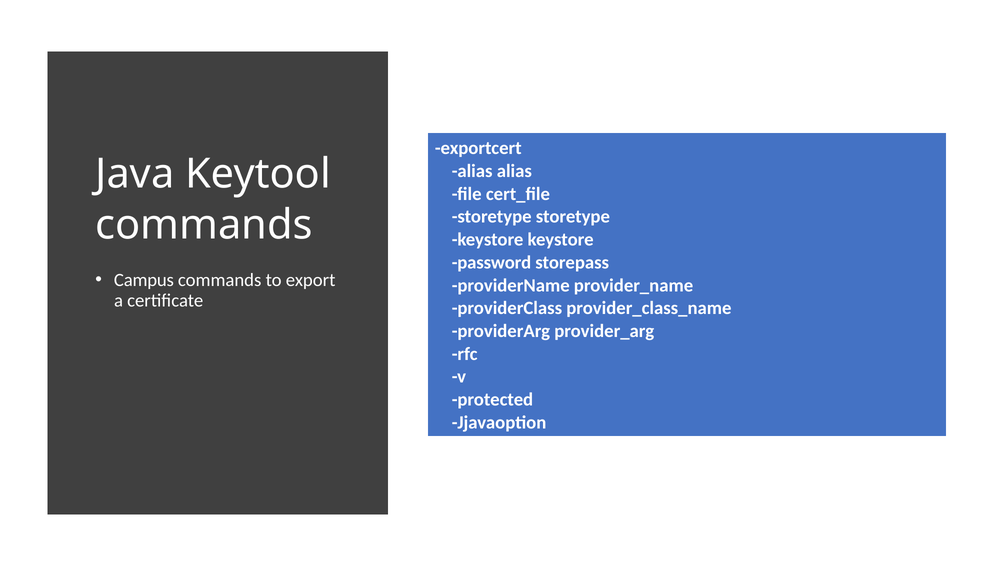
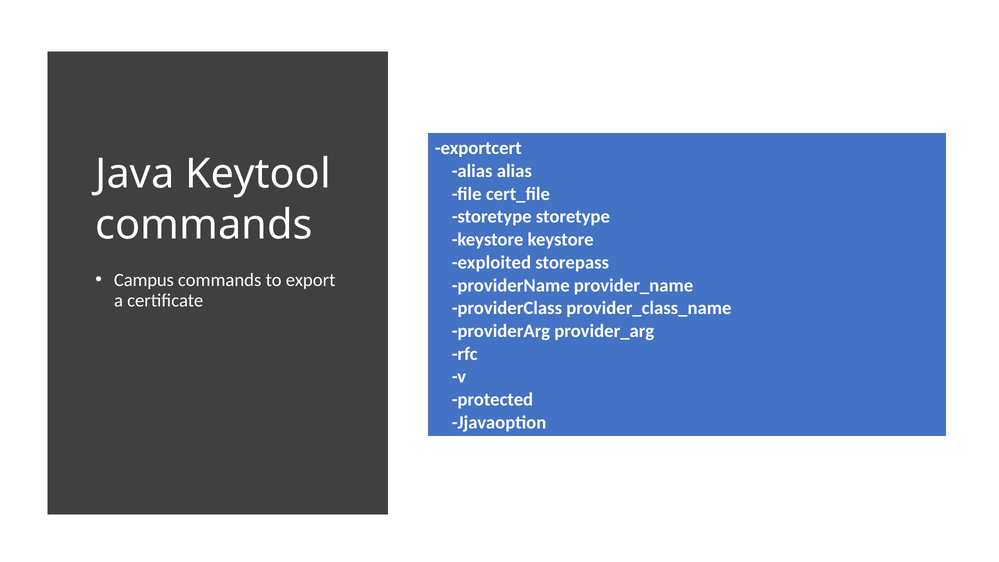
password: password -> exploited
